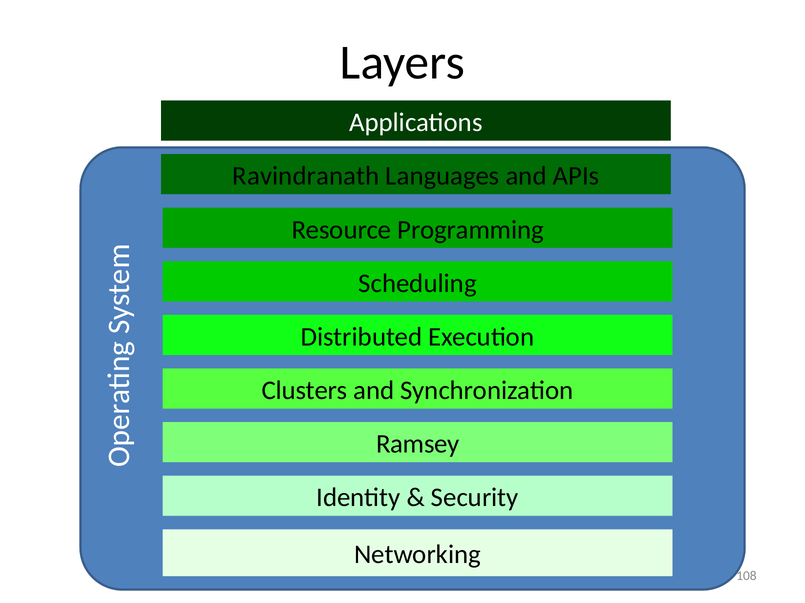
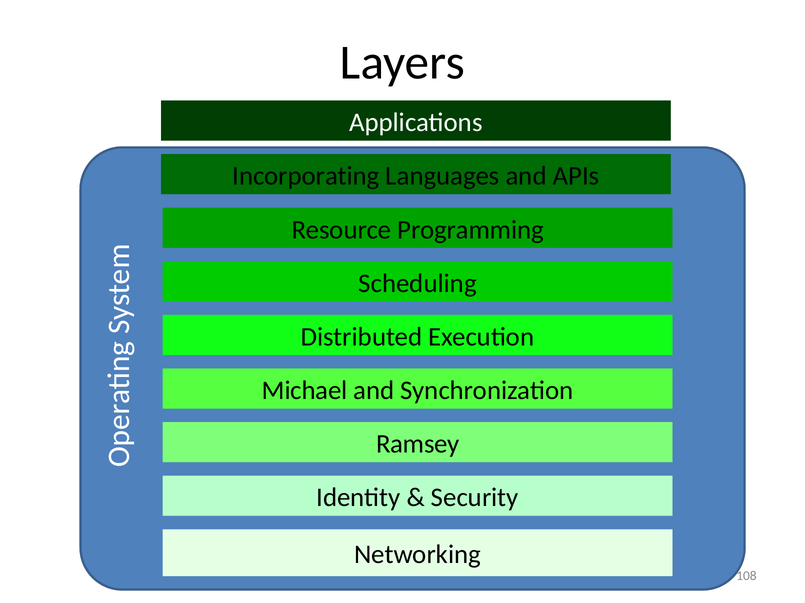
Ravindranath: Ravindranath -> Incorporating
Clusters: Clusters -> Michael
